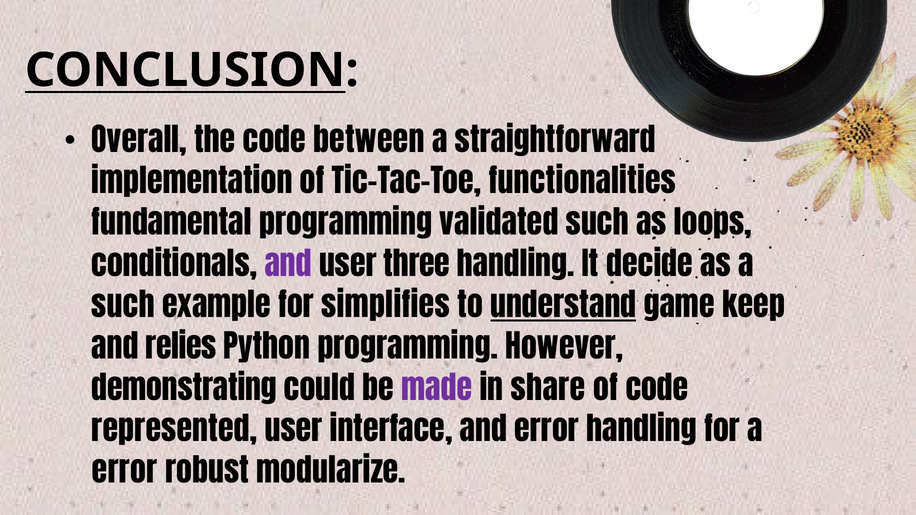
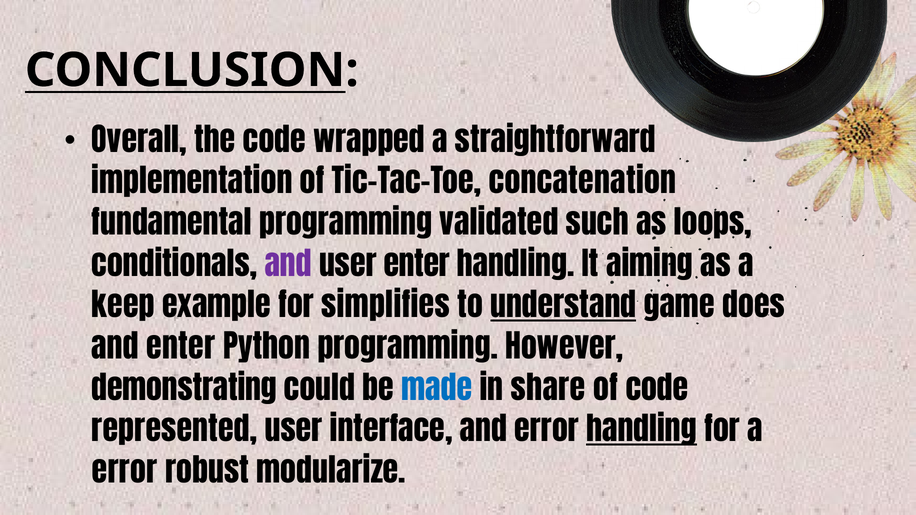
between: between -> wrapped
functionalities: functionalities -> concatenation
user three: three -> enter
decide: decide -> aiming
such at (123, 307): such -> keep
keep: keep -> does
and relies: relies -> enter
made colour: purple -> blue
handling at (642, 431) underline: none -> present
